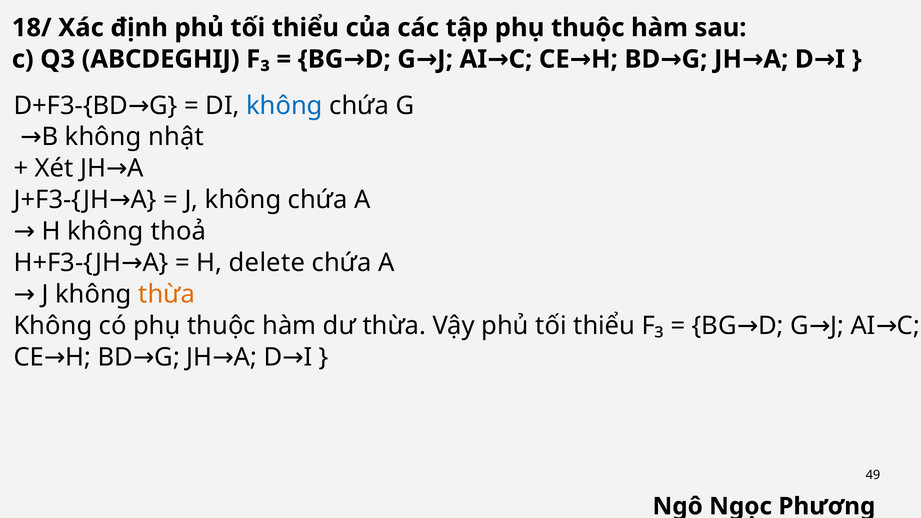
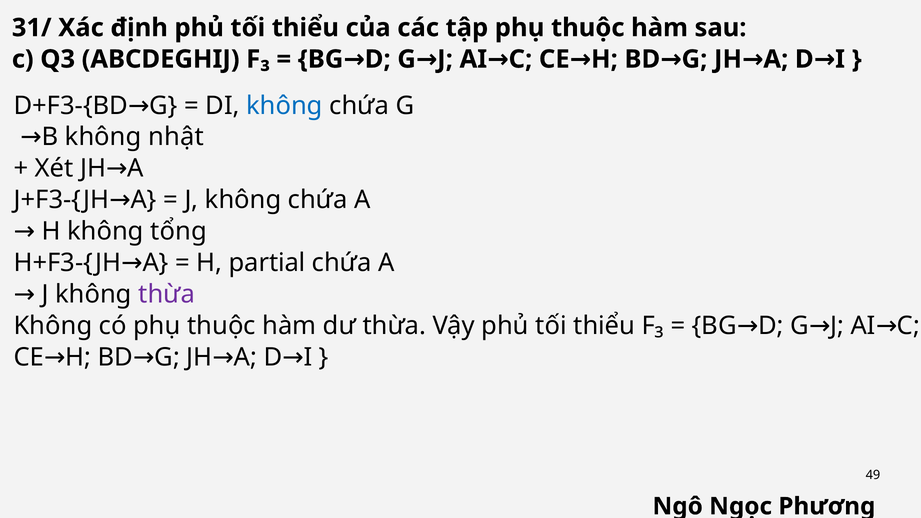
18/: 18/ -> 31/
thoả: thoả -> tổng
delete: delete -> partial
thừa at (167, 294) colour: orange -> purple
